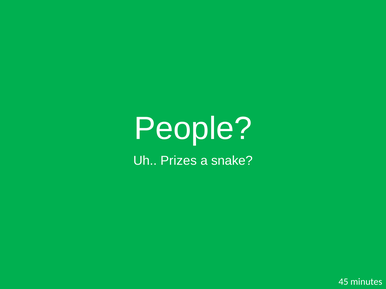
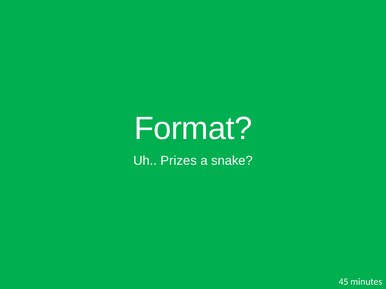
People: People -> Format
